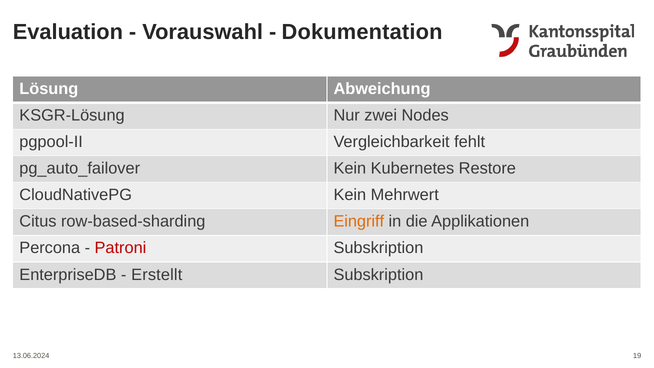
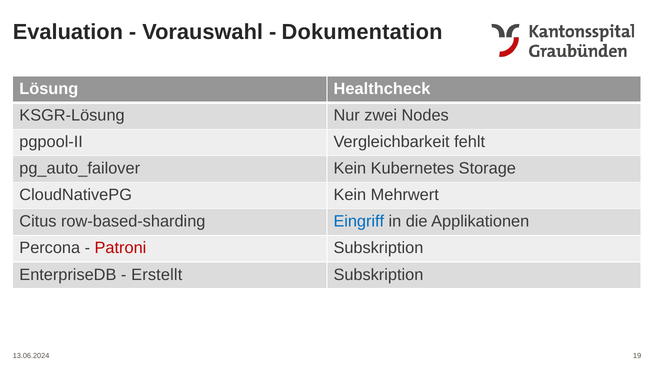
Abweichung: Abweichung -> Healthcheck
Restore: Restore -> Storage
Eingriff colour: orange -> blue
